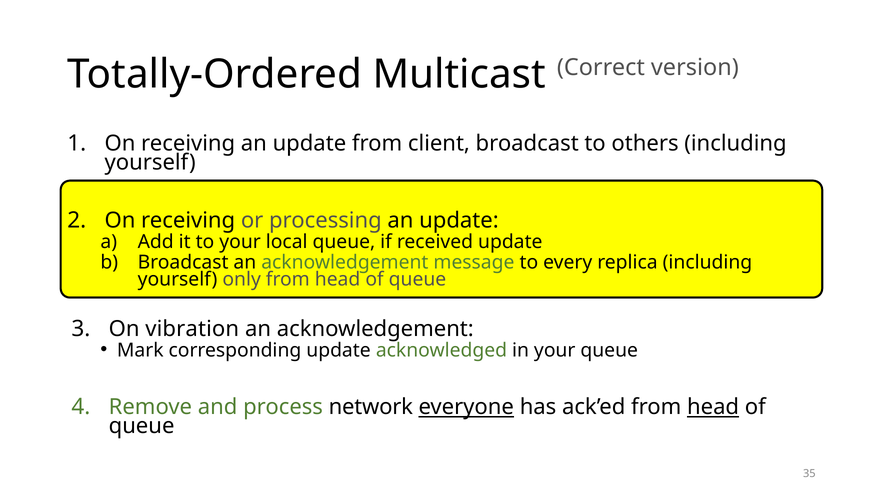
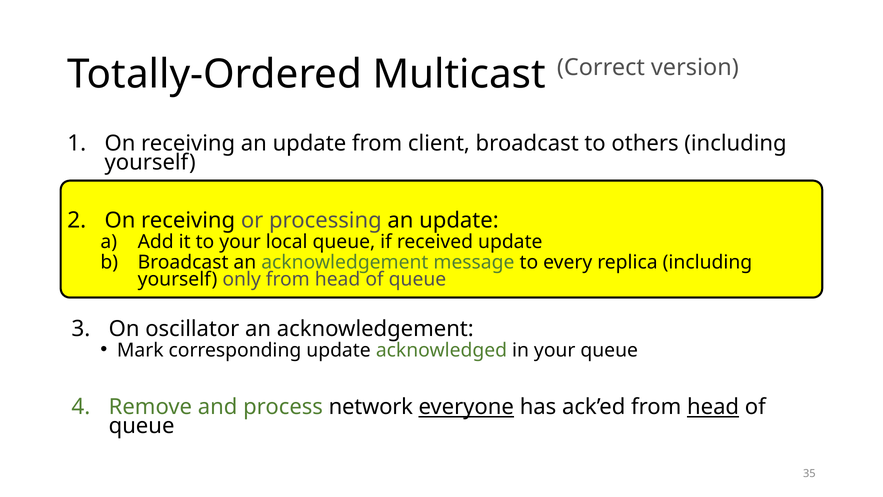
vibration: vibration -> oscillator
